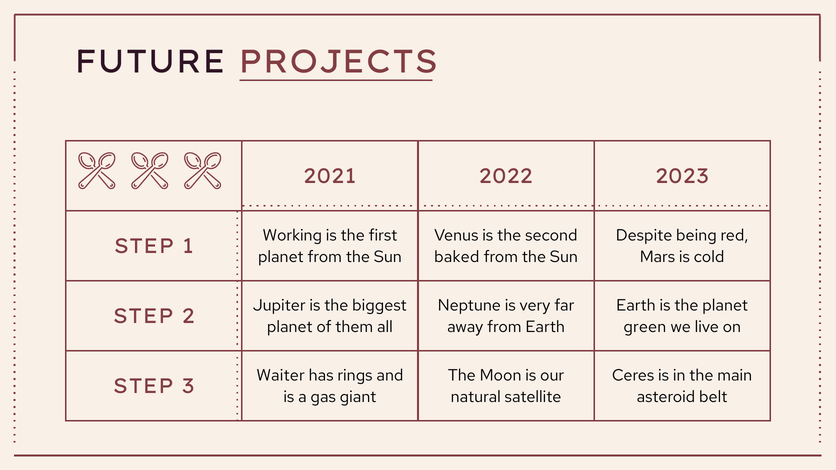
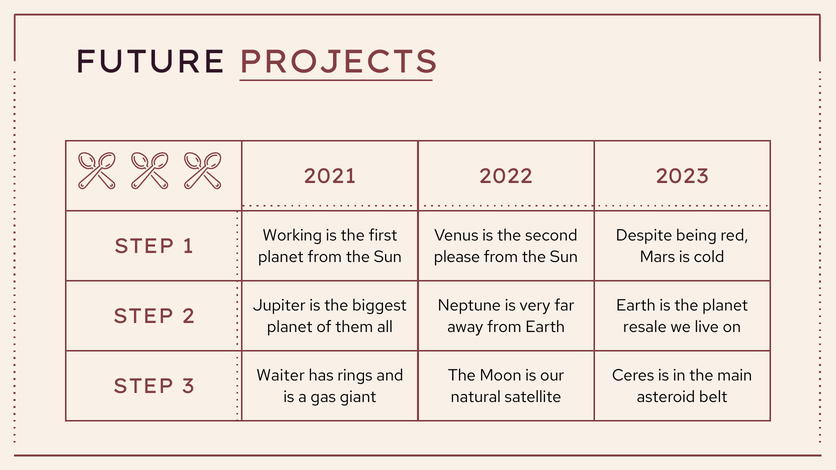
baked: baked -> please
green: green -> resale
